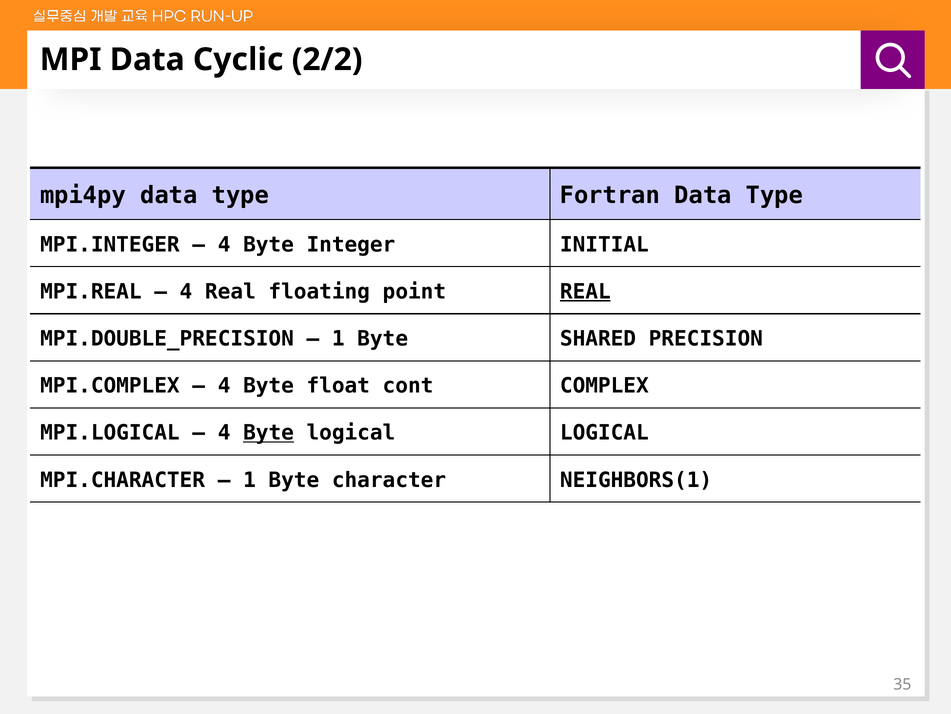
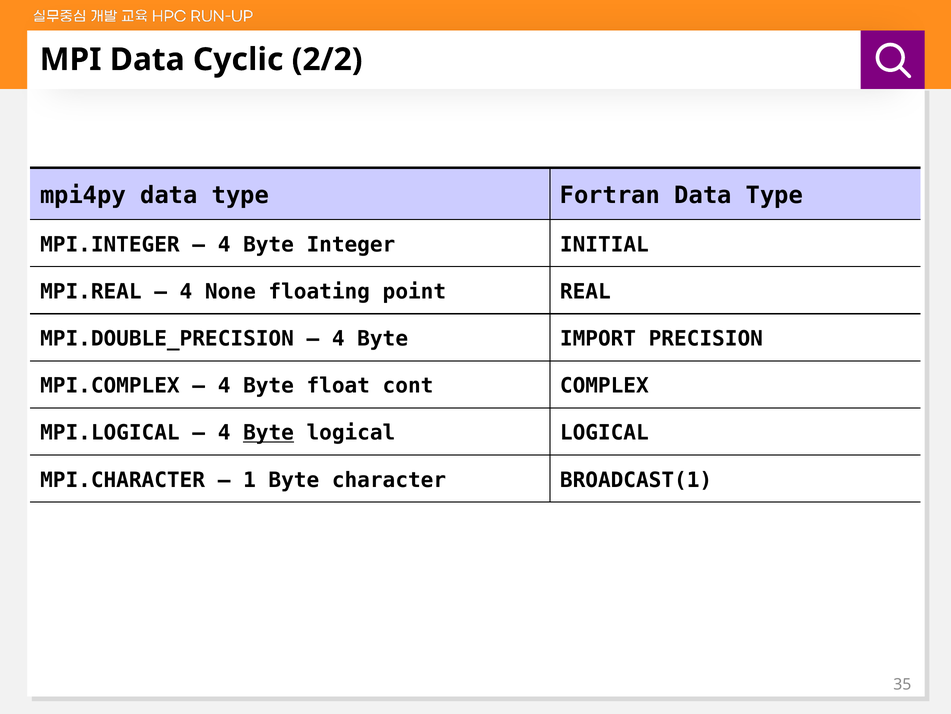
4 Real: Real -> None
REAL at (585, 291) underline: present -> none
1 at (338, 338): 1 -> 4
SHARED: SHARED -> IMPORT
NEIGHBORS(1: NEIGHBORS(1 -> BROADCAST(1
